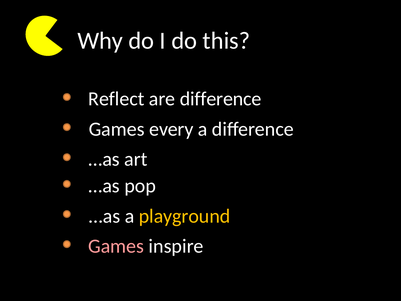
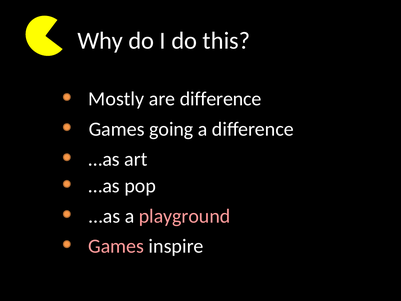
Reflect: Reflect -> Mostly
every: every -> going
playground colour: yellow -> pink
